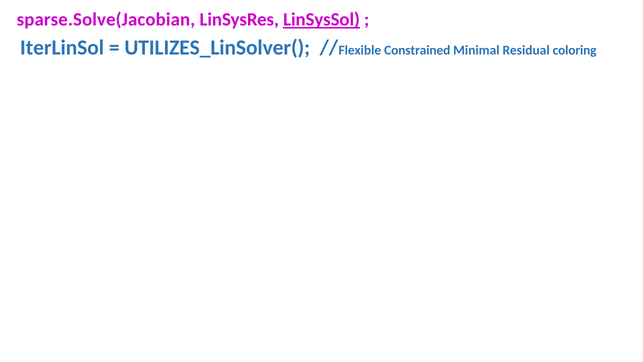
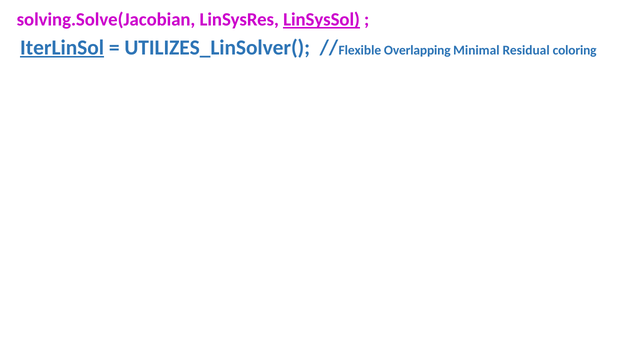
sparse.Solve(Jacobian: sparse.Solve(Jacobian -> solving.Solve(Jacobian
IterLinSol underline: none -> present
Constrained: Constrained -> Overlapping
